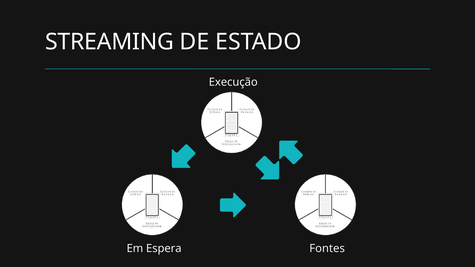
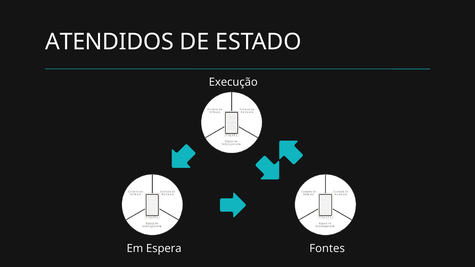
STREAMING: STREAMING -> ATENDIDOS
